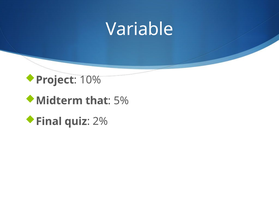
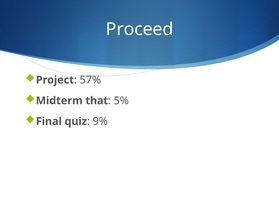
Variable: Variable -> Proceed
10%: 10% -> 57%
2%: 2% -> 9%
